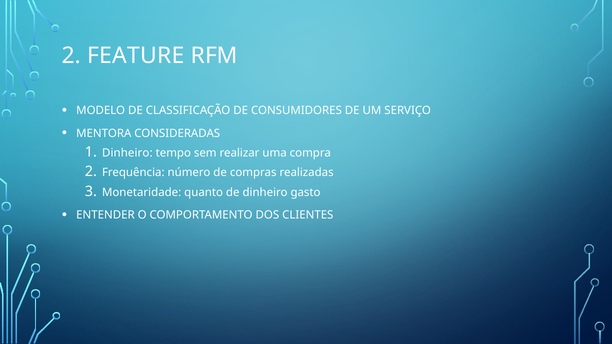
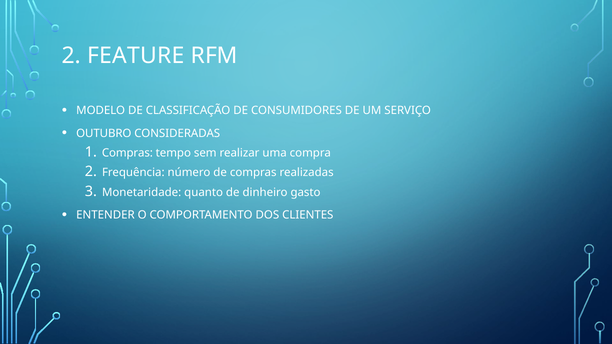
MENTORA: MENTORA -> OUTUBRO
Dinheiro at (127, 153): Dinheiro -> Compras
